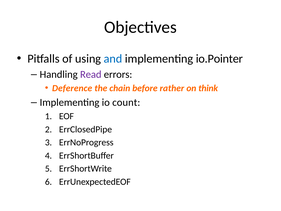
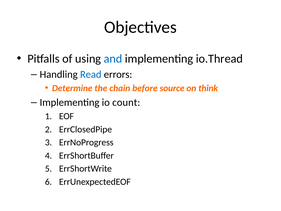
io.Pointer: io.Pointer -> io.Thread
Read colour: purple -> blue
Deference: Deference -> Determine
rather: rather -> source
